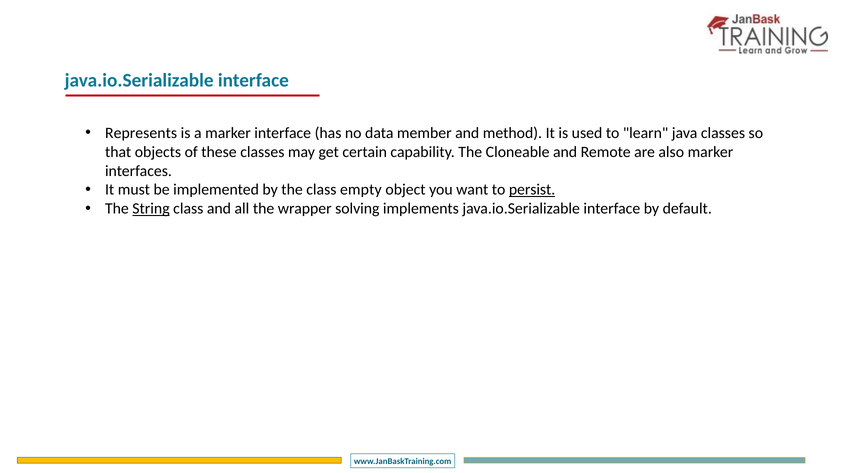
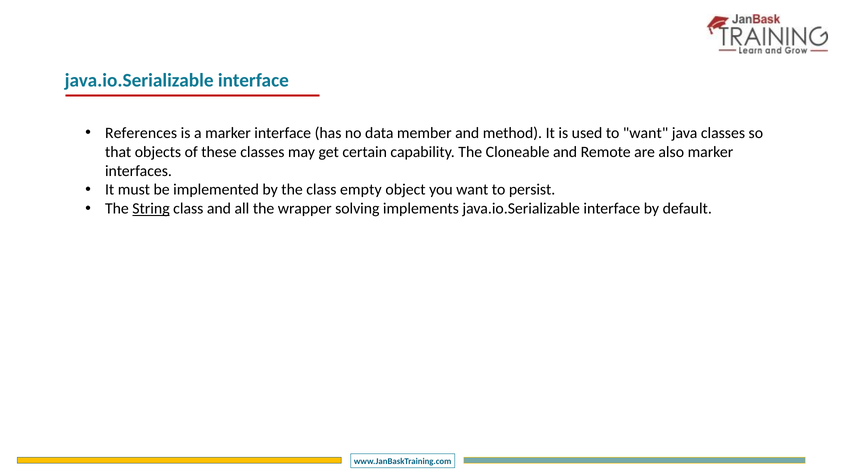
Represents: Represents -> References
to learn: learn -> want
persist underline: present -> none
